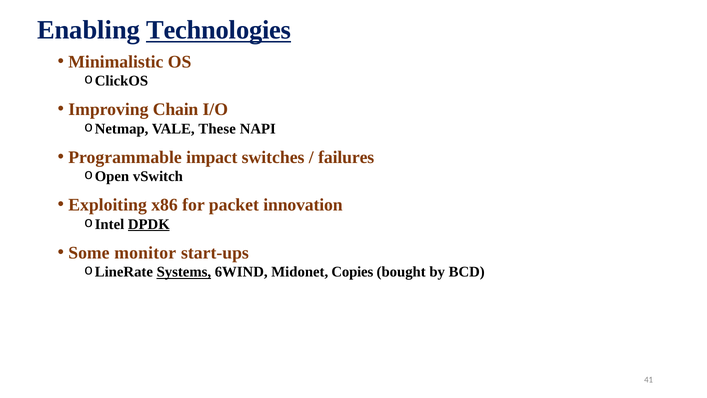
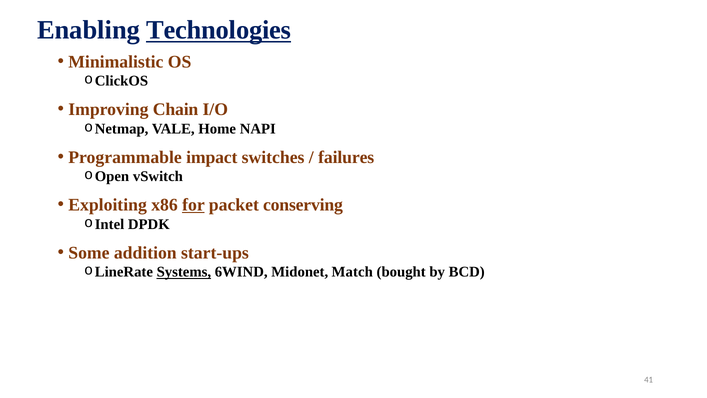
These: These -> Home
for underline: none -> present
innovation: innovation -> conserving
DPDK underline: present -> none
monitor: monitor -> addition
Copies: Copies -> Match
